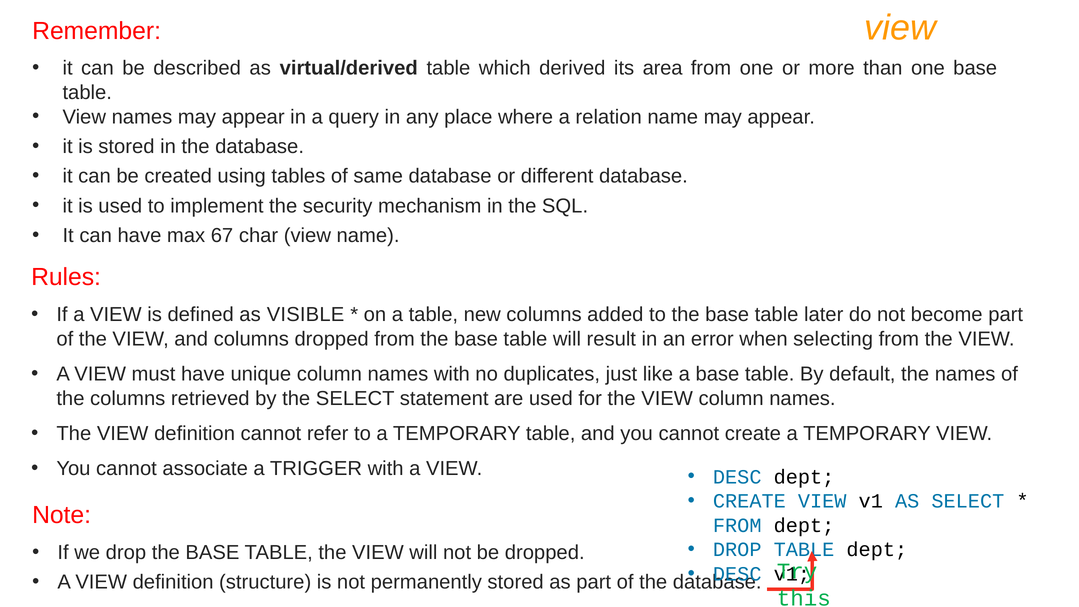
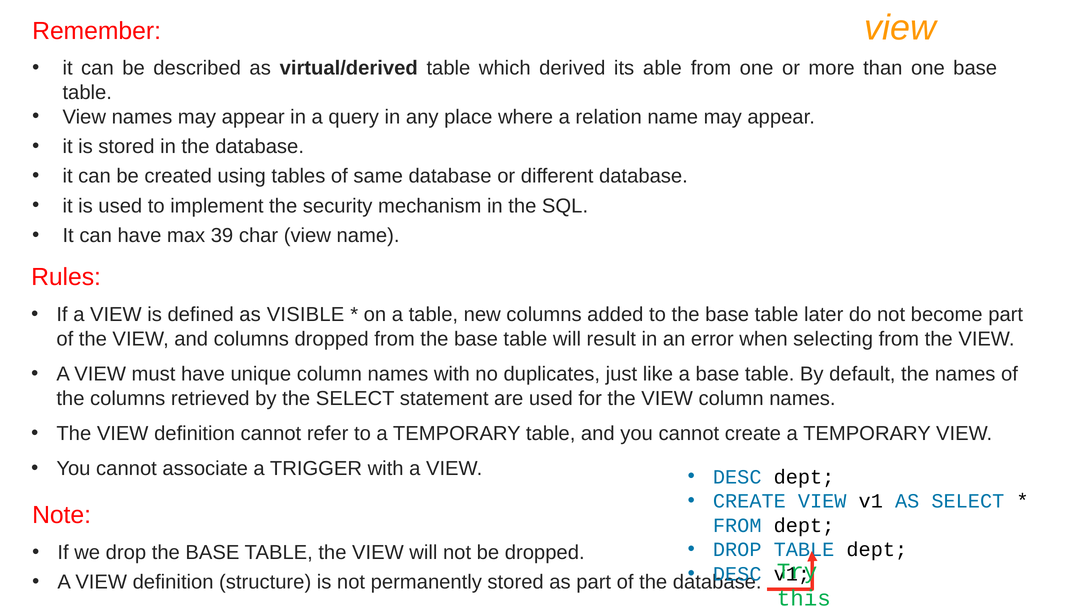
area: area -> able
67: 67 -> 39
